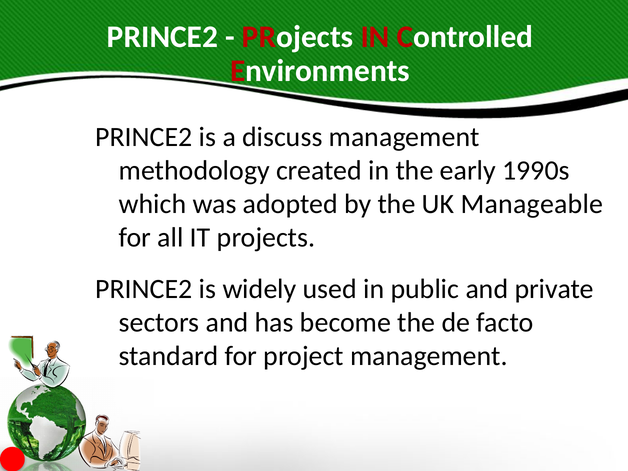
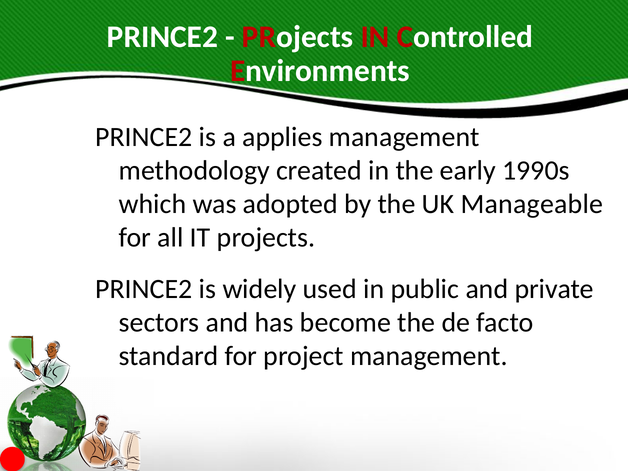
discuss: discuss -> applies
